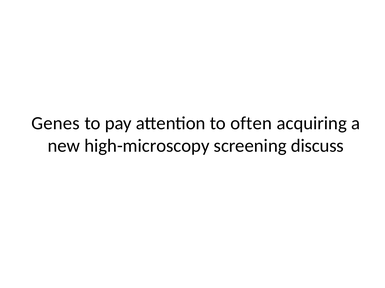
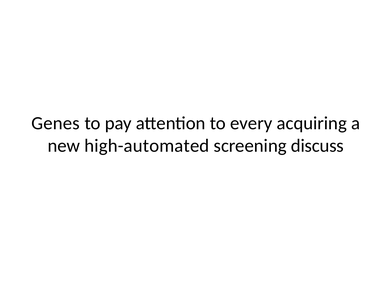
often: often -> every
high-microscopy: high-microscopy -> high-automated
